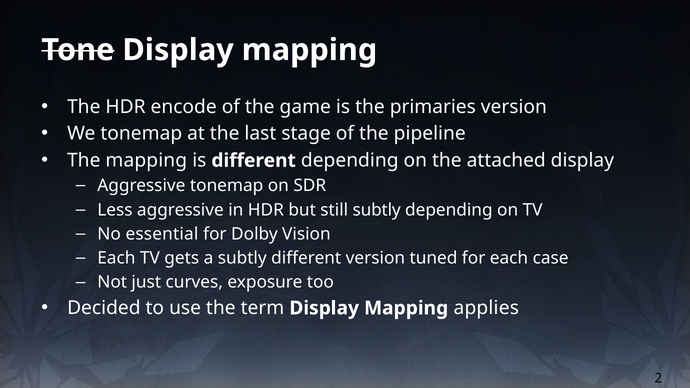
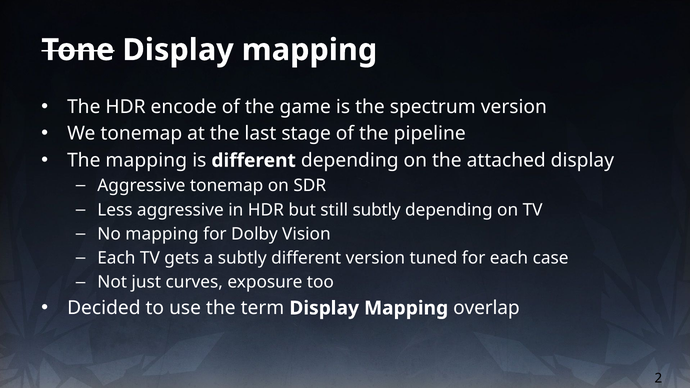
primaries: primaries -> spectrum
No essential: essential -> mapping
applies: applies -> overlap
